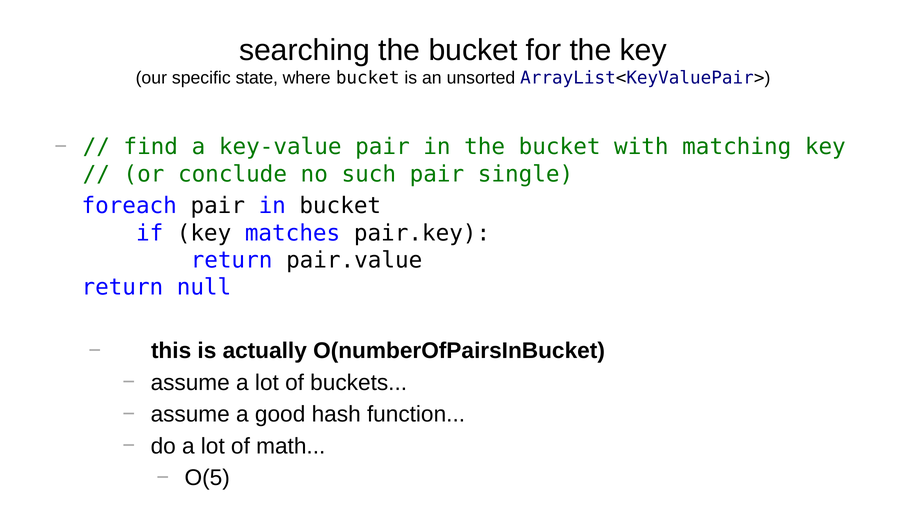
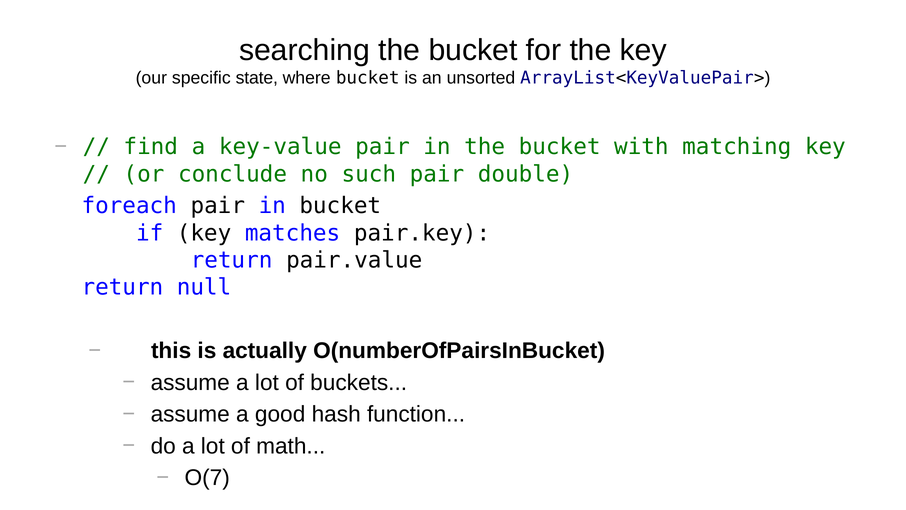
single: single -> double
O(5: O(5 -> O(7
